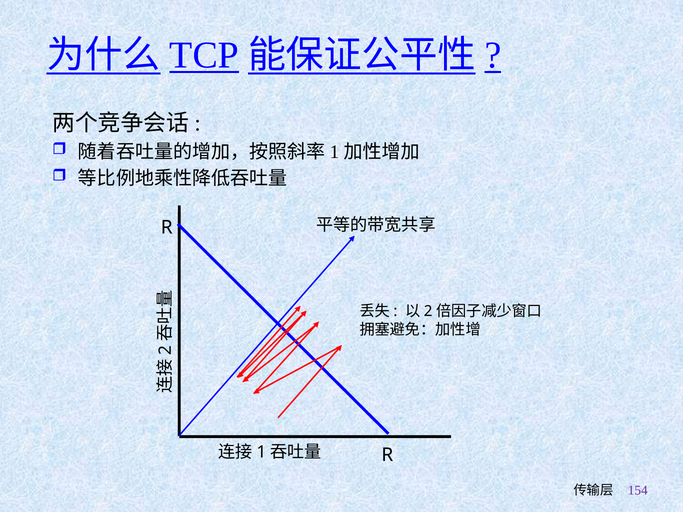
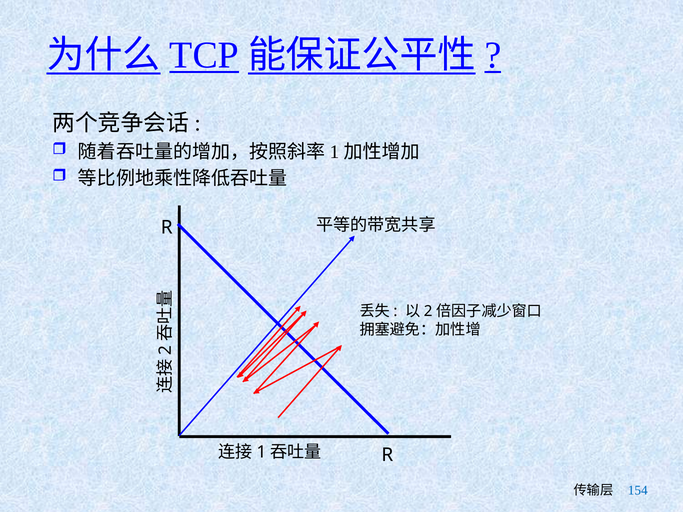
154 colour: purple -> blue
